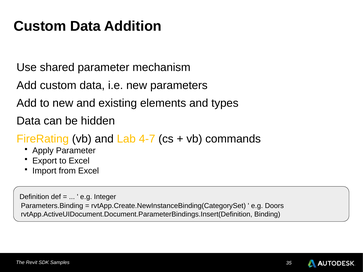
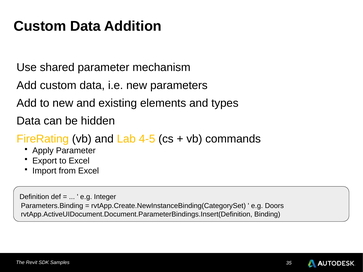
4-7: 4-7 -> 4-5
